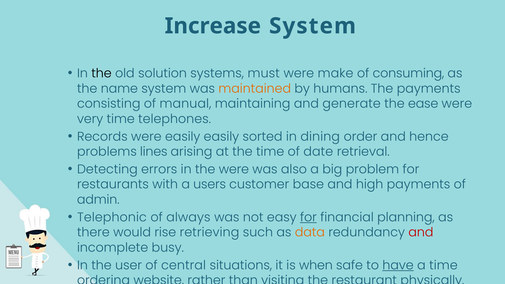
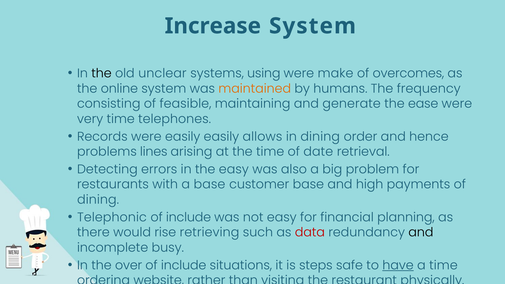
solution: solution -> unclear
must: must -> using
consuming: consuming -> overcomes
name: name -> online
The payments: payments -> frequency
manual: manual -> feasible
sorted: sorted -> allows
the were: were -> easy
a users: users -> base
admin at (98, 200): admin -> dining
always at (188, 217): always -> include
for at (308, 217) underline: present -> none
data colour: orange -> red
and at (421, 233) colour: red -> black
user: user -> over
central at (184, 265): central -> include
when: when -> steps
